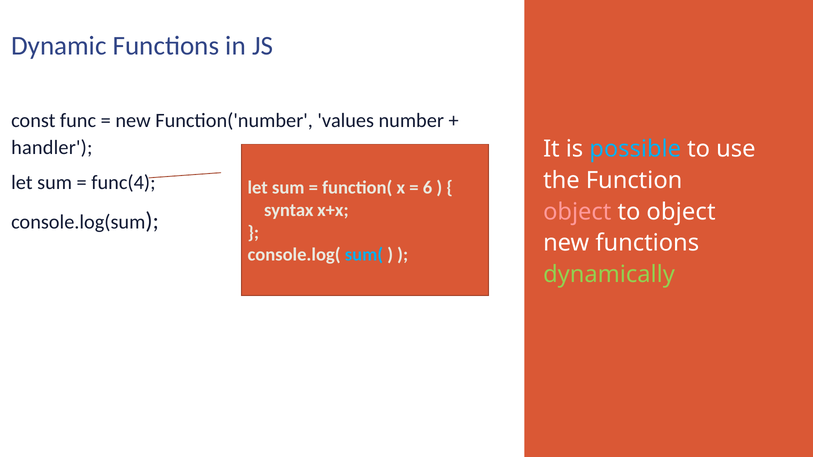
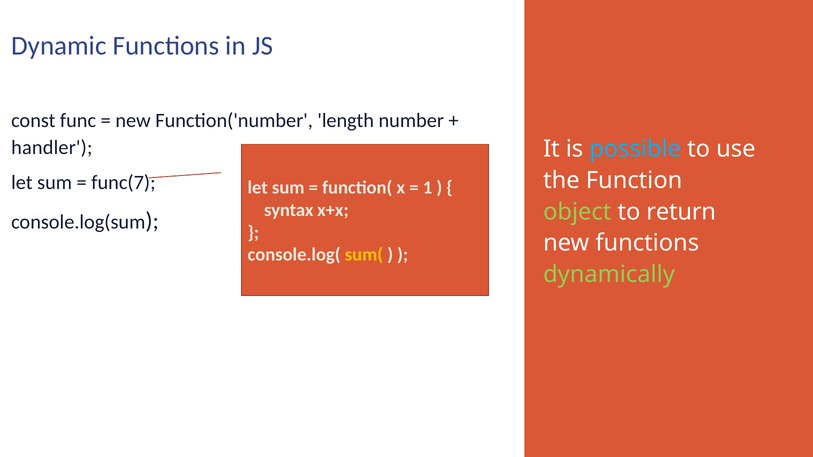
values: values -> length
func(4: func(4 -> func(7
6: 6 -> 1
object at (577, 212) colour: pink -> light green
to object: object -> return
sum( colour: light blue -> yellow
